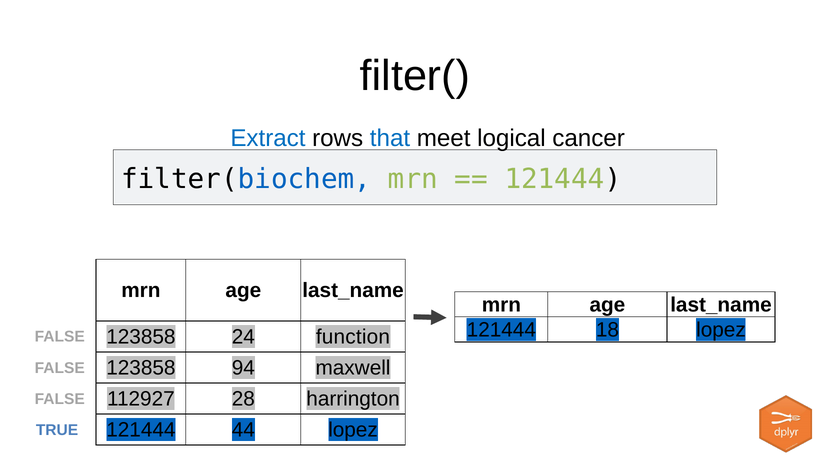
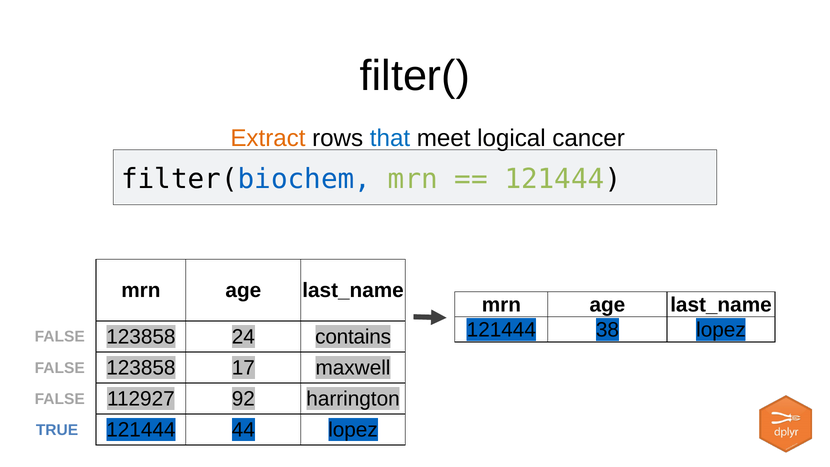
Extract colour: blue -> orange
18: 18 -> 38
function: function -> contains
94: 94 -> 17
28: 28 -> 92
